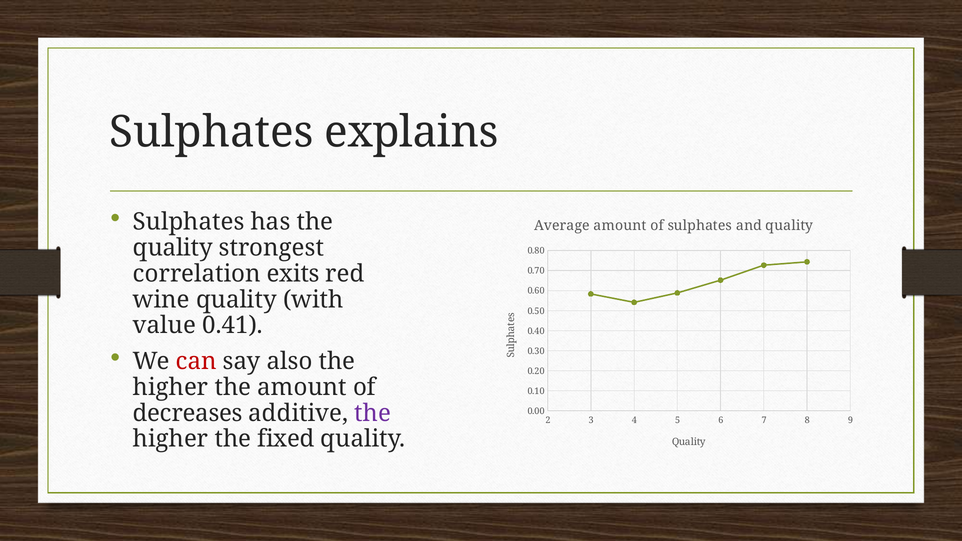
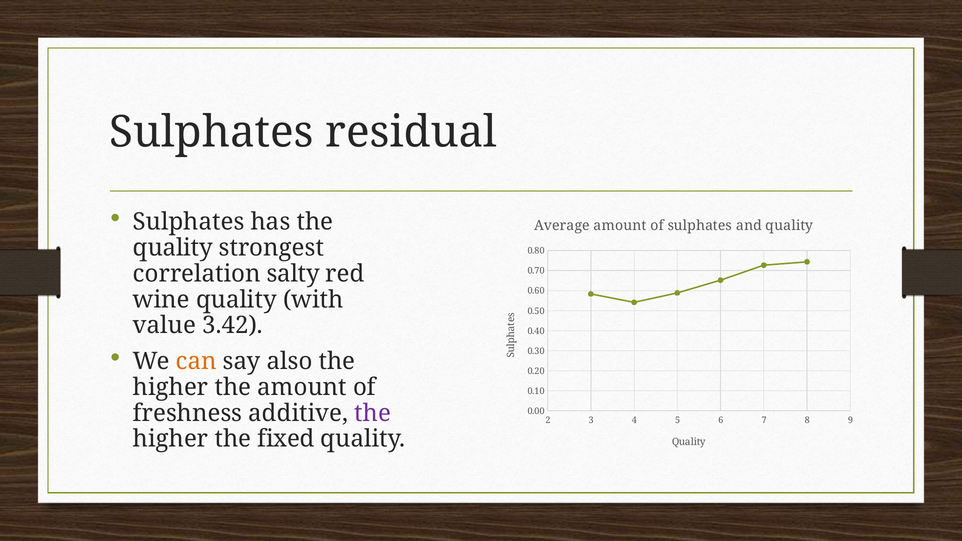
explains: explains -> residual
exits: exits -> salty
0.41: 0.41 -> 3.42
can colour: red -> orange
decreases: decreases -> freshness
